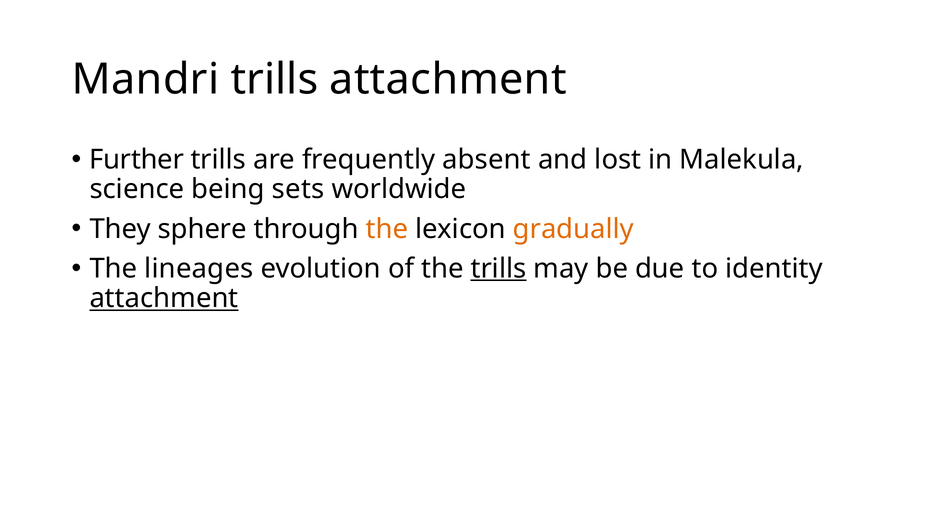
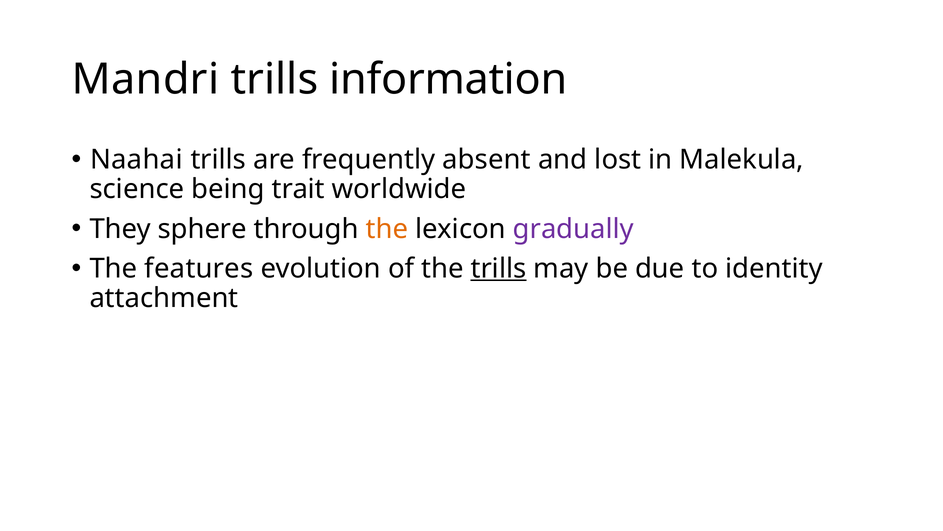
trills attachment: attachment -> information
Further: Further -> Naahai
sets: sets -> trait
gradually colour: orange -> purple
lineages: lineages -> features
attachment at (164, 298) underline: present -> none
